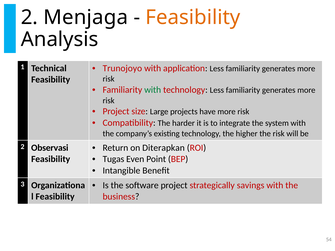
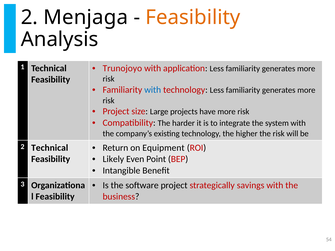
with at (153, 90) colour: green -> blue
Diterapkan: Diterapkan -> Equipment
2 Observasi: Observasi -> Technical
Tugas: Tugas -> Likely
